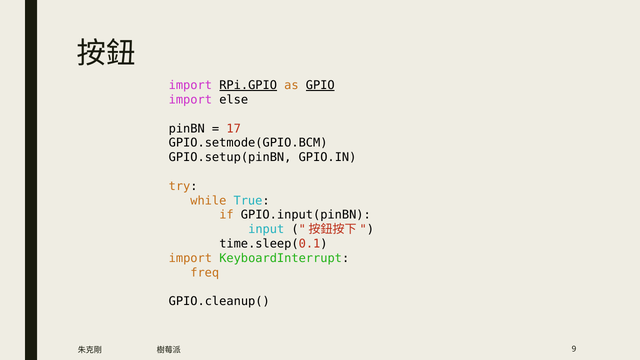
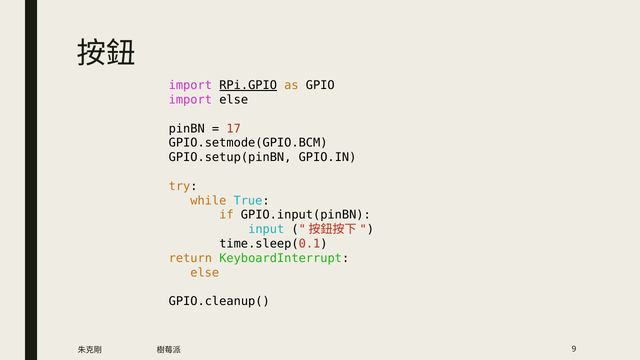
GPIO underline: present -> none
import at (190, 258): import -> return
freq at (205, 273): freq -> else
